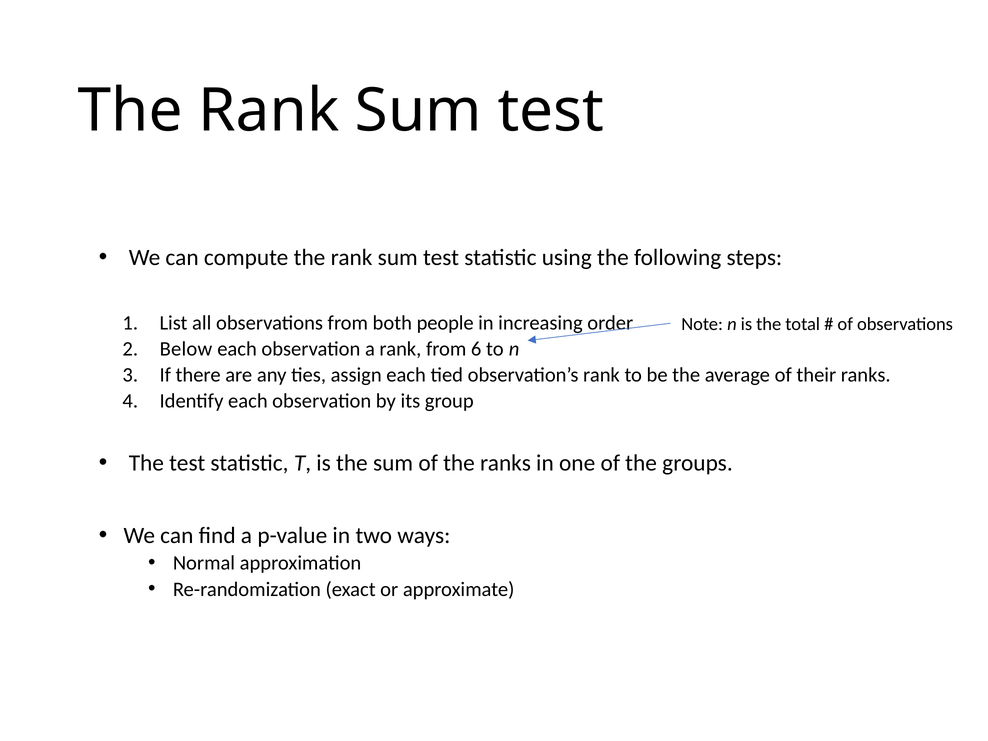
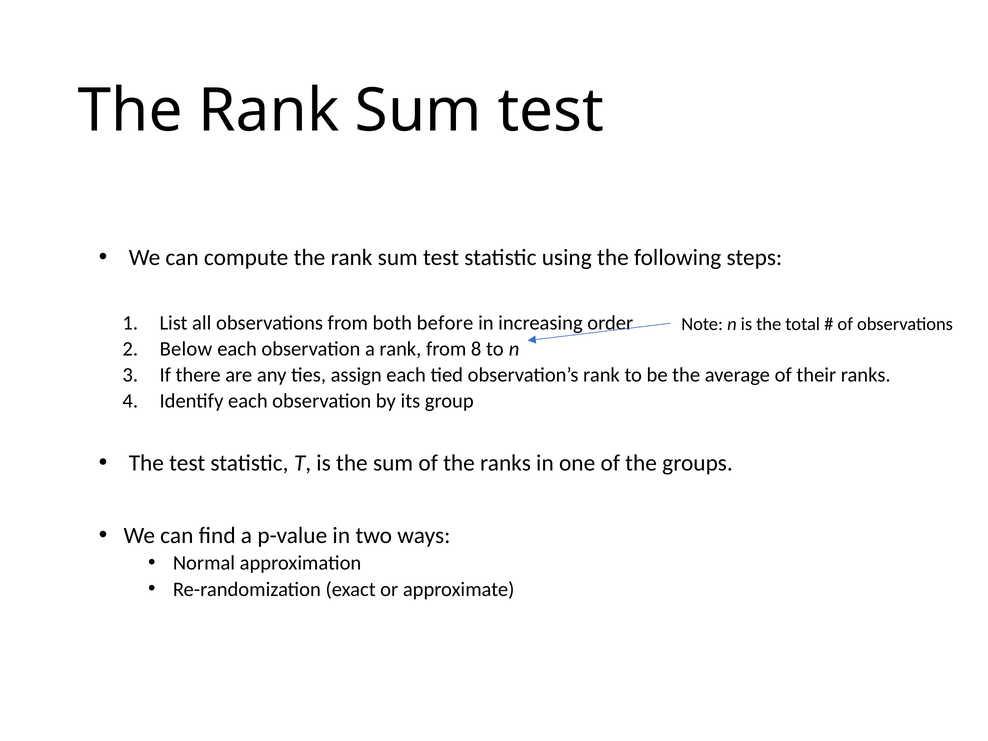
people: people -> before
6: 6 -> 8
